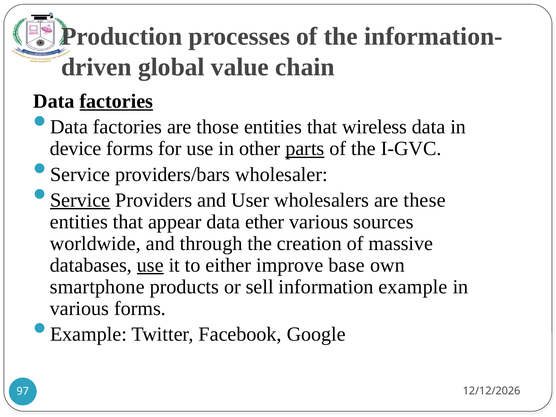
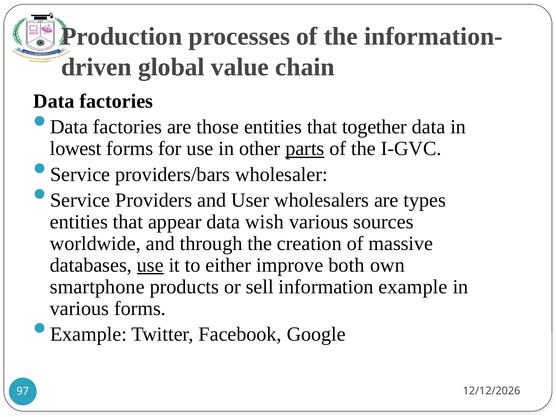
factories at (116, 101) underline: present -> none
wireless: wireless -> together
device: device -> lowest
Service at (80, 200) underline: present -> none
these: these -> types
ether: ether -> wish
base: base -> both
